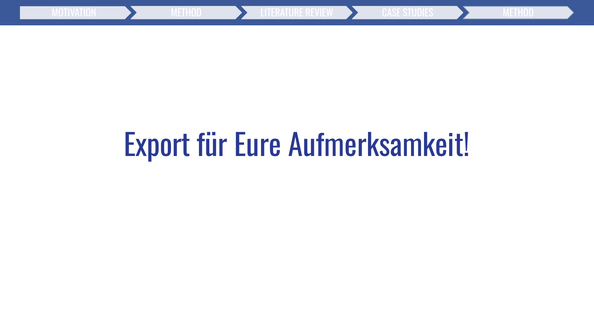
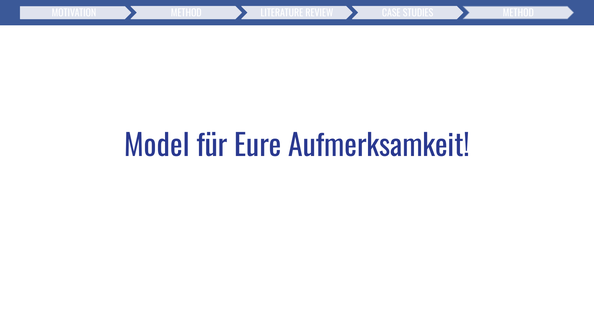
Export: Export -> Model
